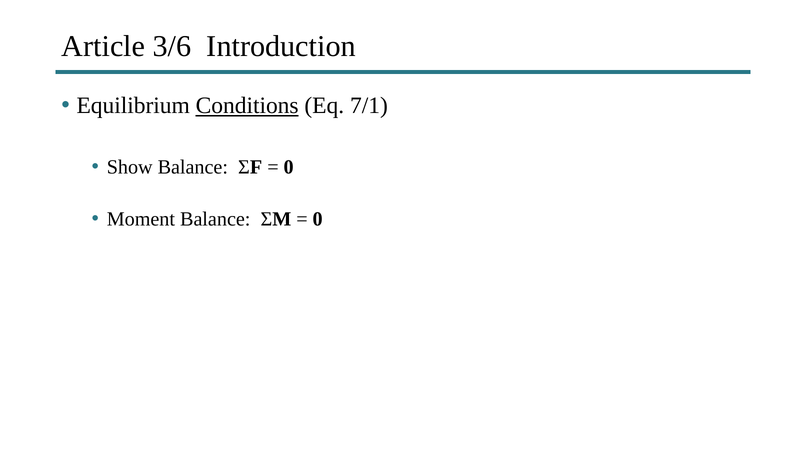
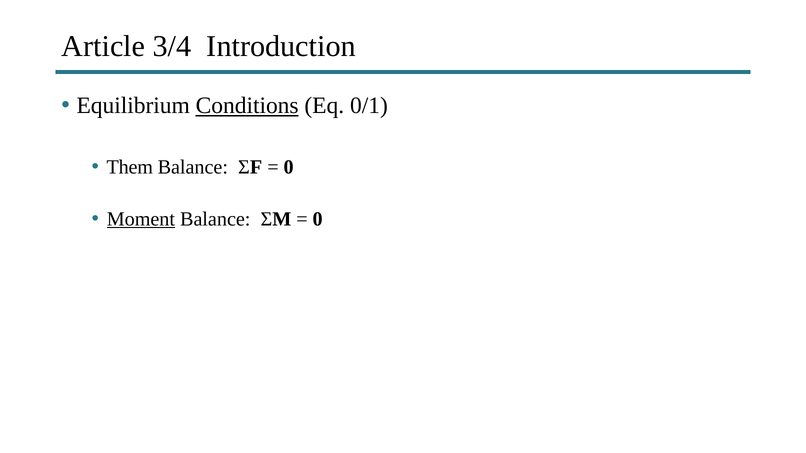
3/6: 3/6 -> 3/4
7/1: 7/1 -> 0/1
Show: Show -> Them
Moment underline: none -> present
